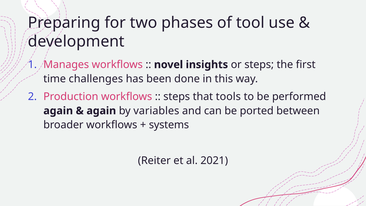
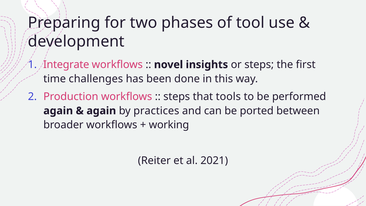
Manages: Manages -> Integrate
variables: variables -> practices
systems: systems -> working
